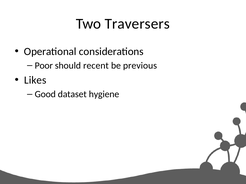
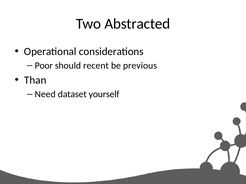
Traversers: Traversers -> Abstracted
Likes: Likes -> Than
Good: Good -> Need
hygiene: hygiene -> yourself
